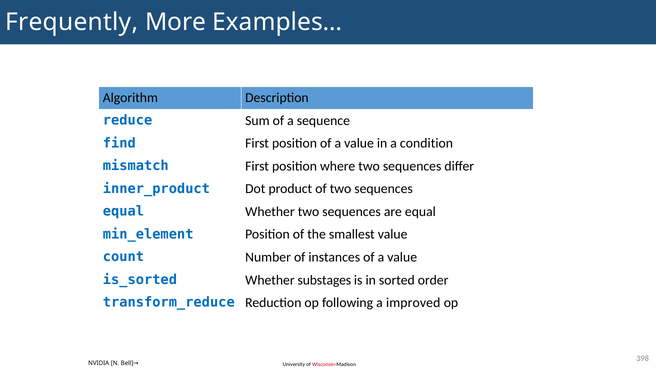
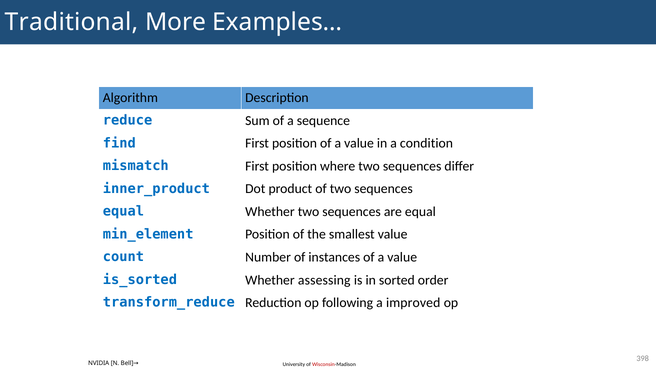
Frequently: Frequently -> Traditional
substages: substages -> assessing
